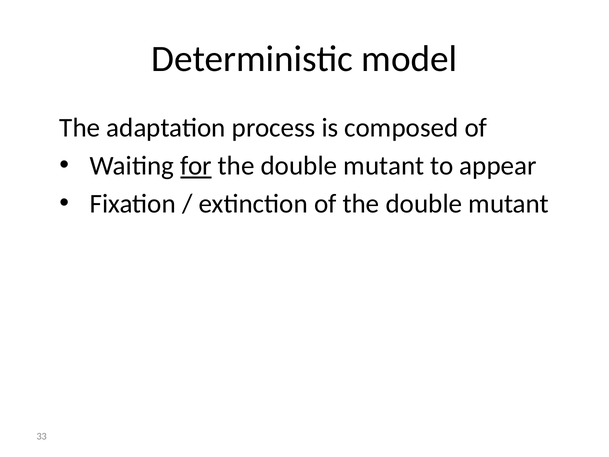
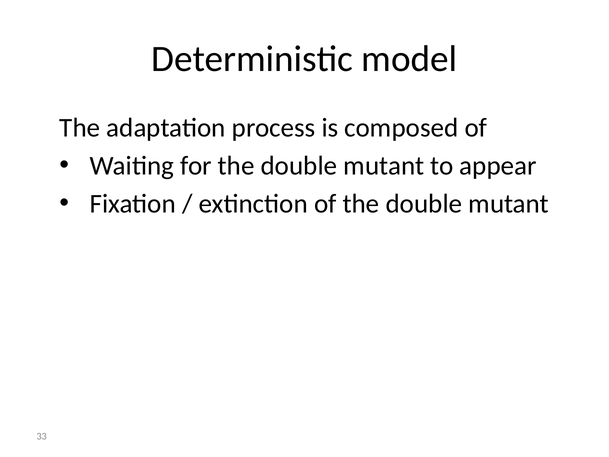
for underline: present -> none
